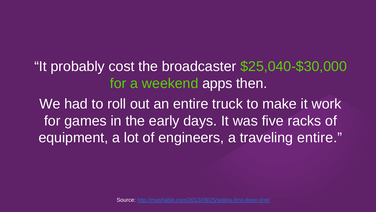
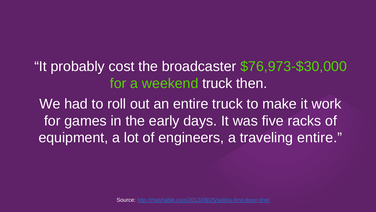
$25,040-$30,000: $25,040-$30,000 -> $76,973-$30,000
weekend apps: apps -> truck
